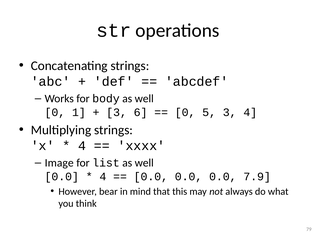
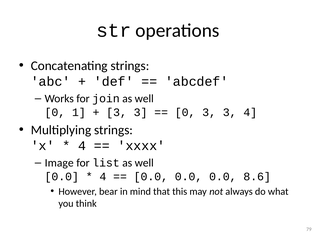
body: body -> join
6 at (141, 112): 6 -> 3
0 5: 5 -> 3
7.9: 7.9 -> 8.6
